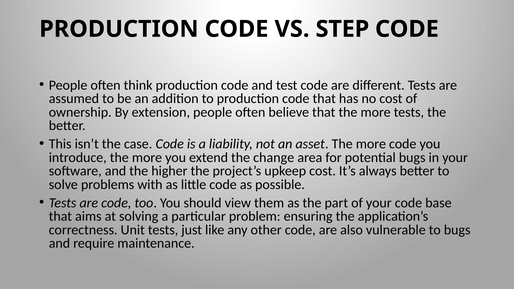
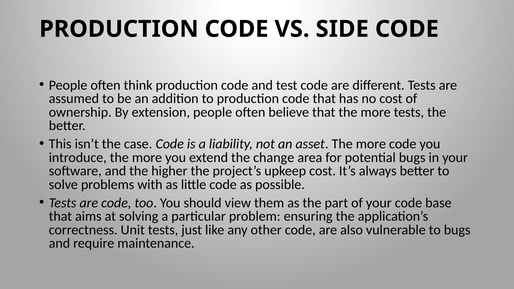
STEP: STEP -> SIDE
